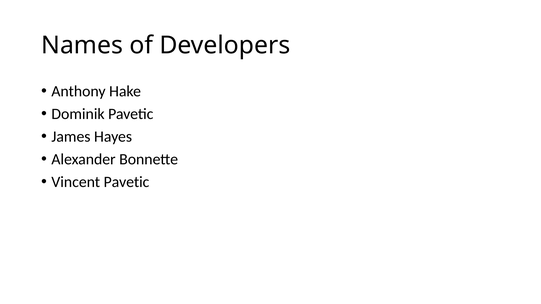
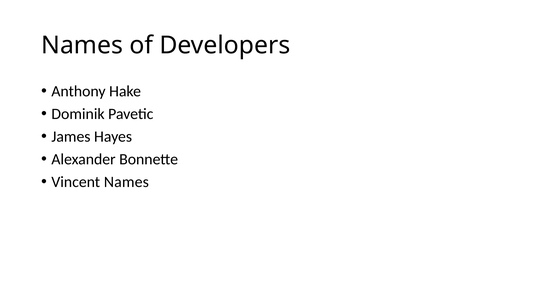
Vincent Pavetic: Pavetic -> Names
